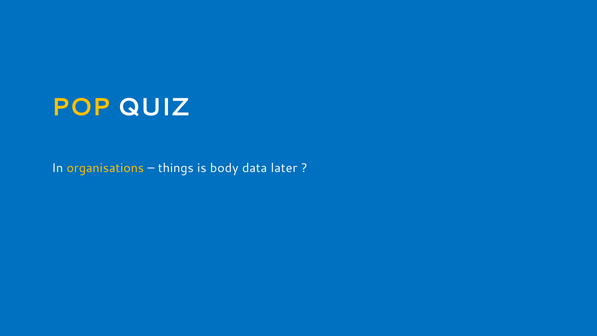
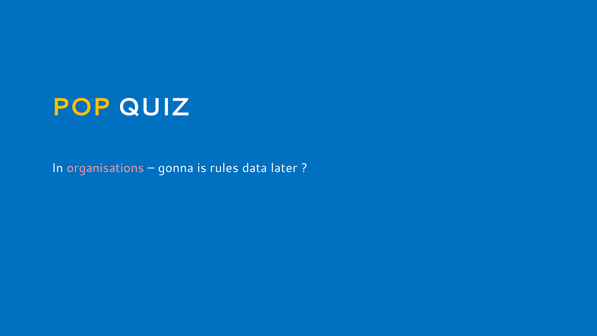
organisations colour: yellow -> pink
things: things -> gonna
body: body -> rules
